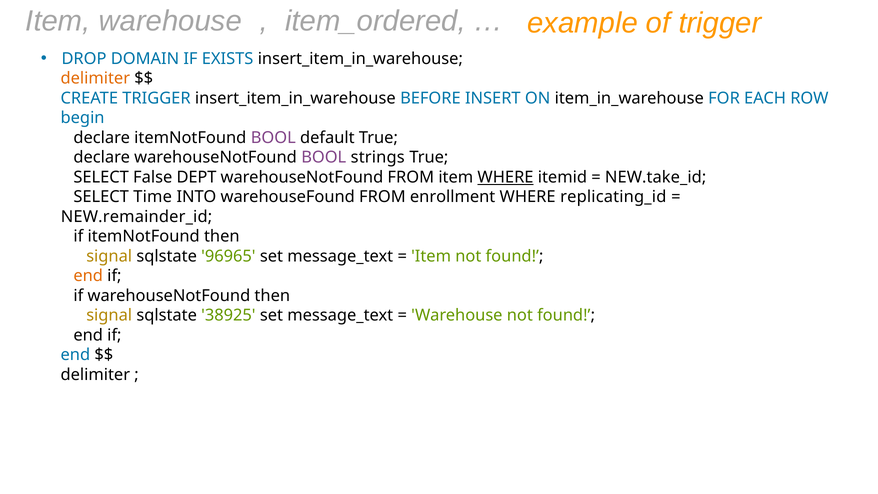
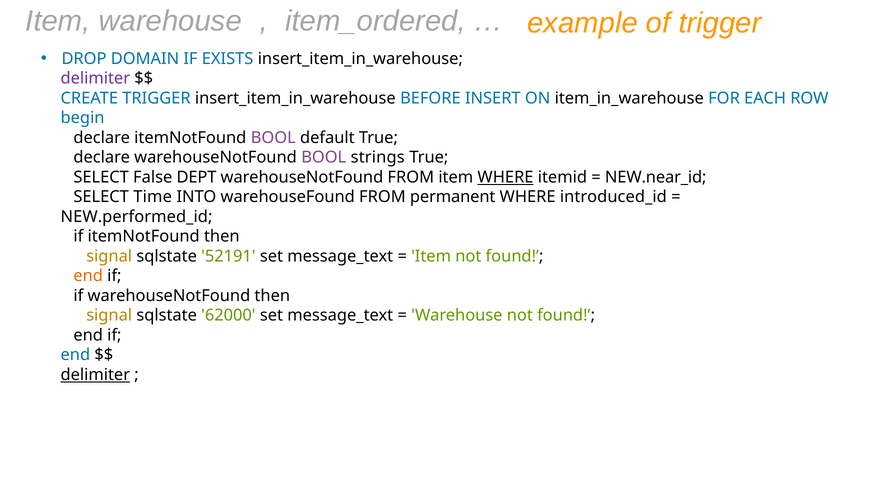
delimiter at (95, 78) colour: orange -> purple
NEW.take_id: NEW.take_id -> NEW.near_id
enrollment: enrollment -> permanent
replicating_id: replicating_id -> introduced_id
NEW.remainder_id: NEW.remainder_id -> NEW.performed_id
96965: 96965 -> 52191
38925: 38925 -> 62000
delimiter at (95, 375) underline: none -> present
